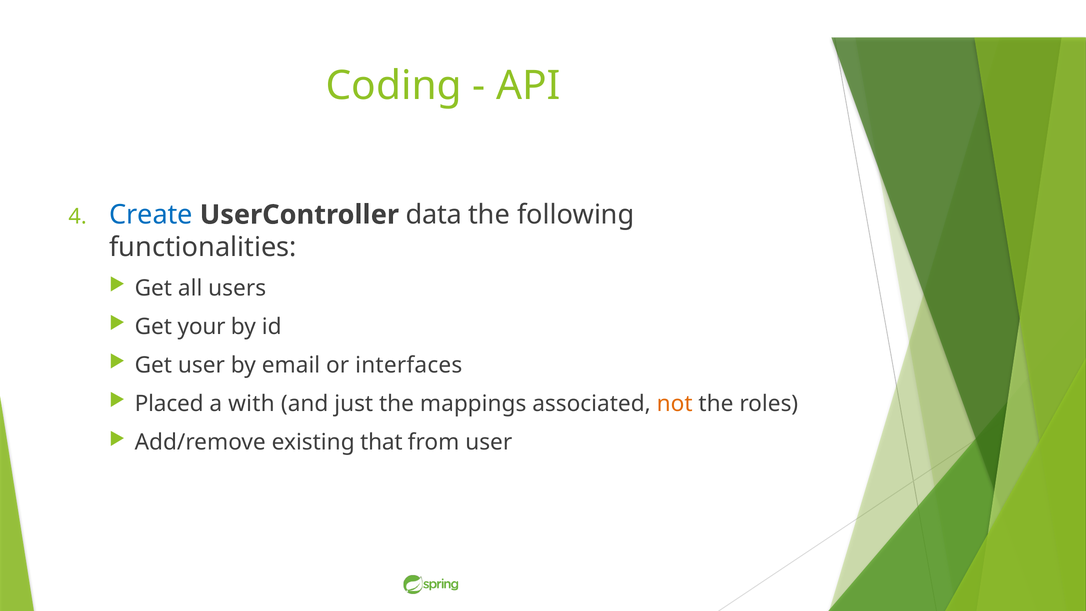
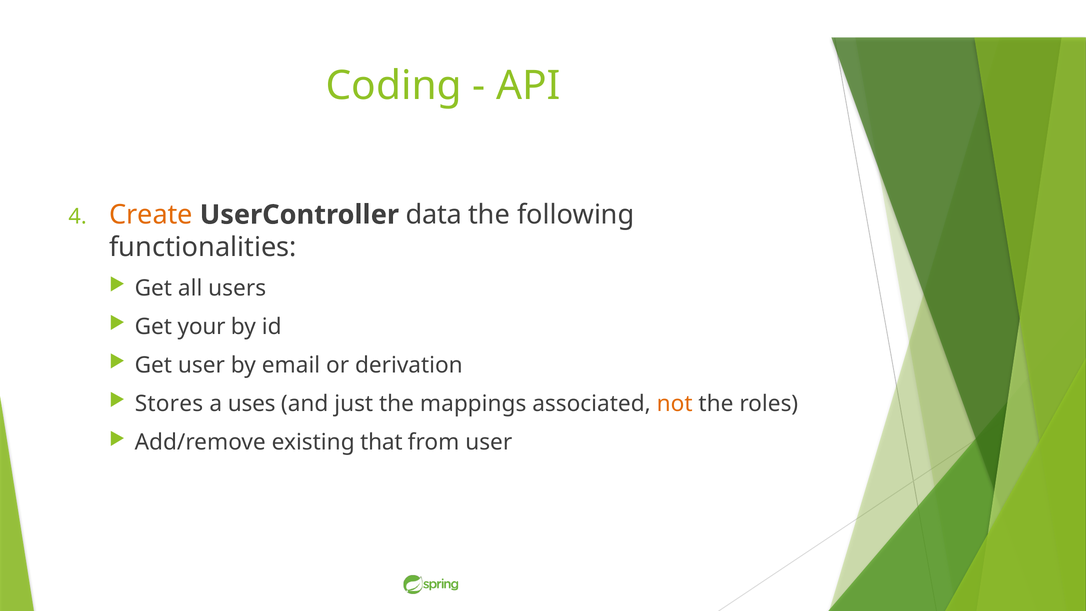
Create colour: blue -> orange
interfaces: interfaces -> derivation
Placed: Placed -> Stores
with: with -> uses
